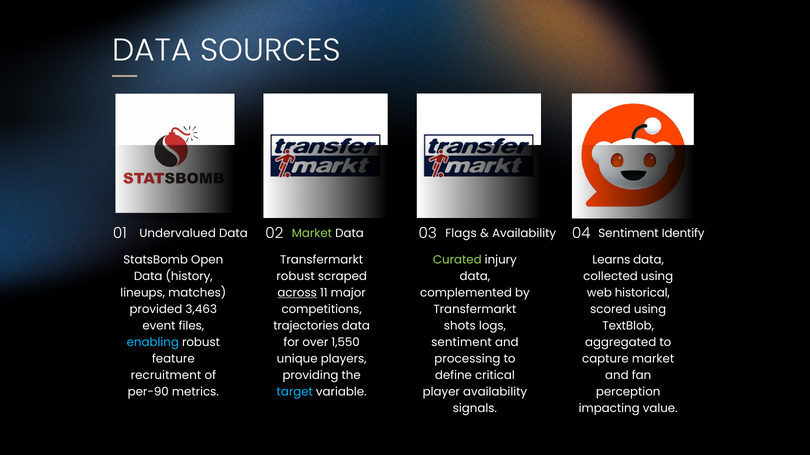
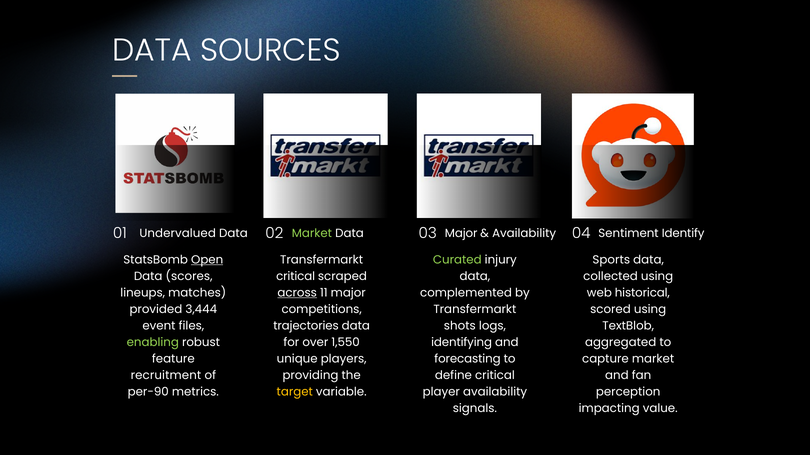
Data Flags: Flags -> Major
Open underline: none -> present
Learns: Learns -> Sports
history: history -> scores
robust at (295, 277): robust -> critical
3,463: 3,463 -> 3,444
sentiment at (461, 343): sentiment -> identifying
enabling colour: light blue -> light green
processing: processing -> forecasting
target colour: light blue -> yellow
